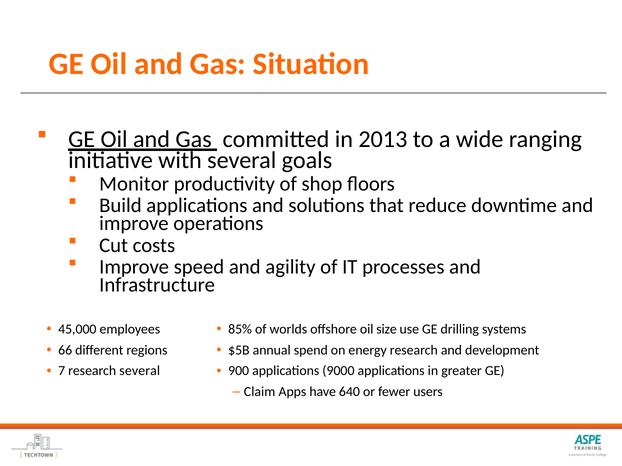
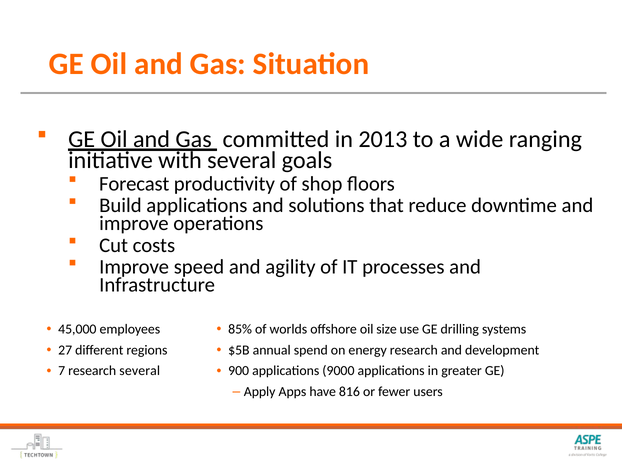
Monitor: Monitor -> Forecast
66: 66 -> 27
Claim: Claim -> Apply
640: 640 -> 816
